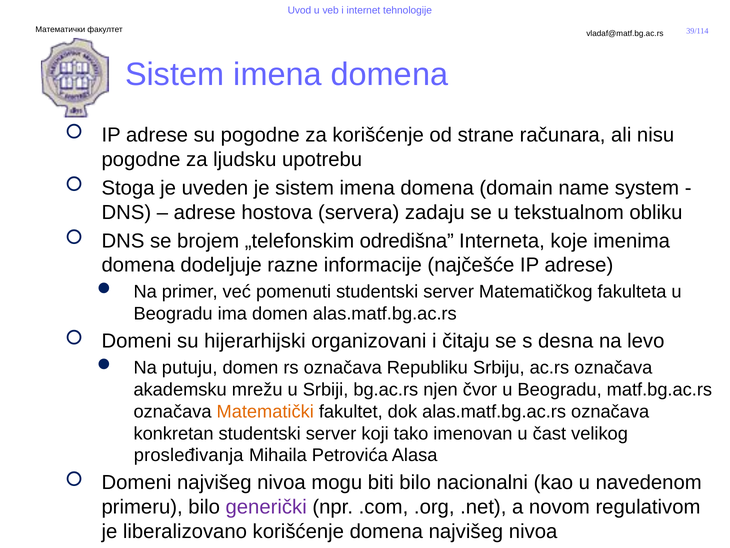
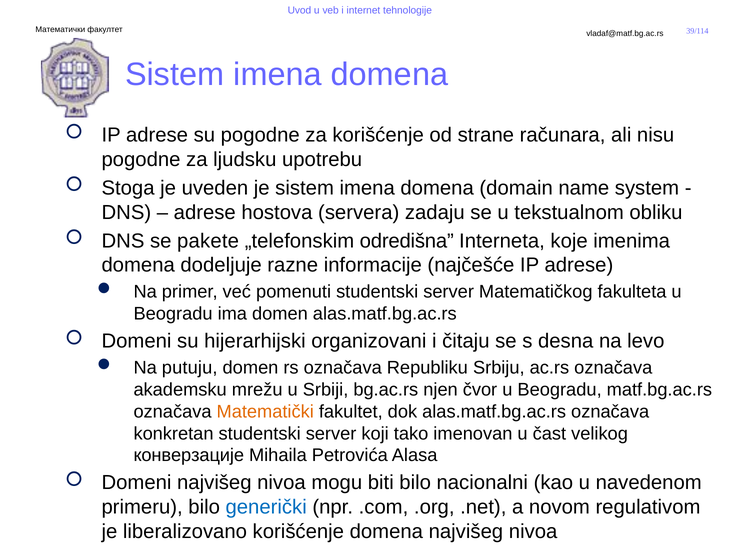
brojem: brojem -> pakete
prosleđivanja: prosleđivanja -> конверзације
generički colour: purple -> blue
